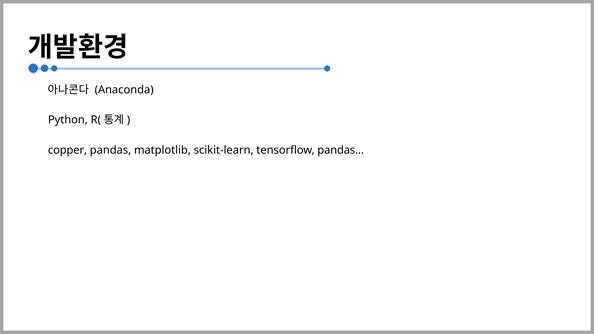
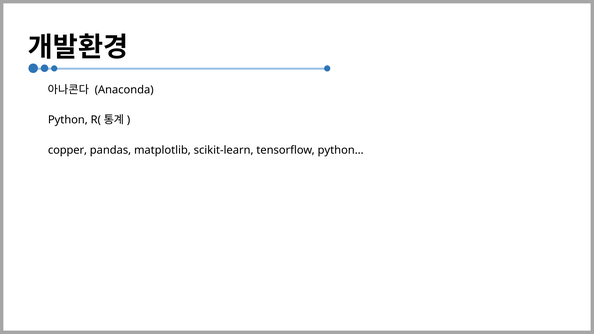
pandas…: pandas… -> python…
